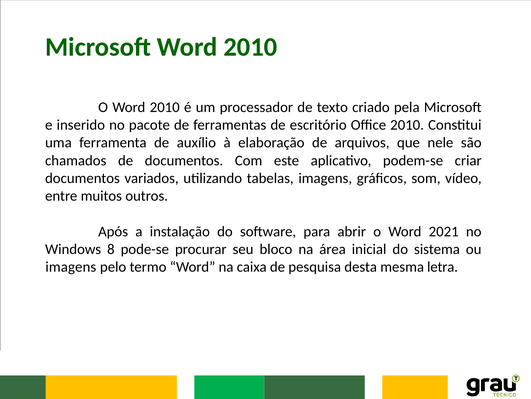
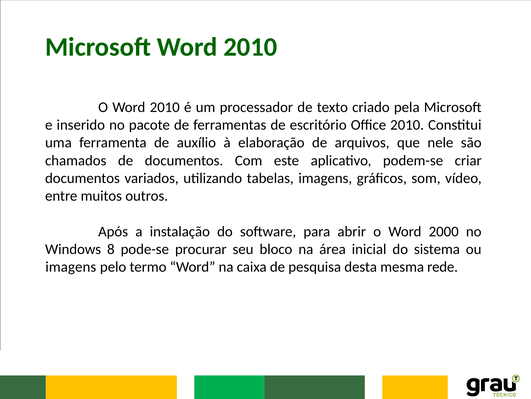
2021: 2021 -> 2000
letra: letra -> rede
